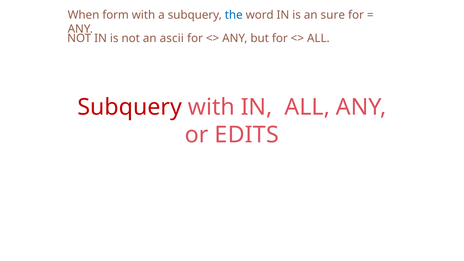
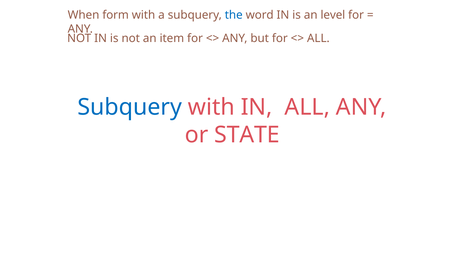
sure: sure -> level
ascii: ascii -> item
Subquery at (130, 107) colour: red -> blue
EDITS: EDITS -> STATE
